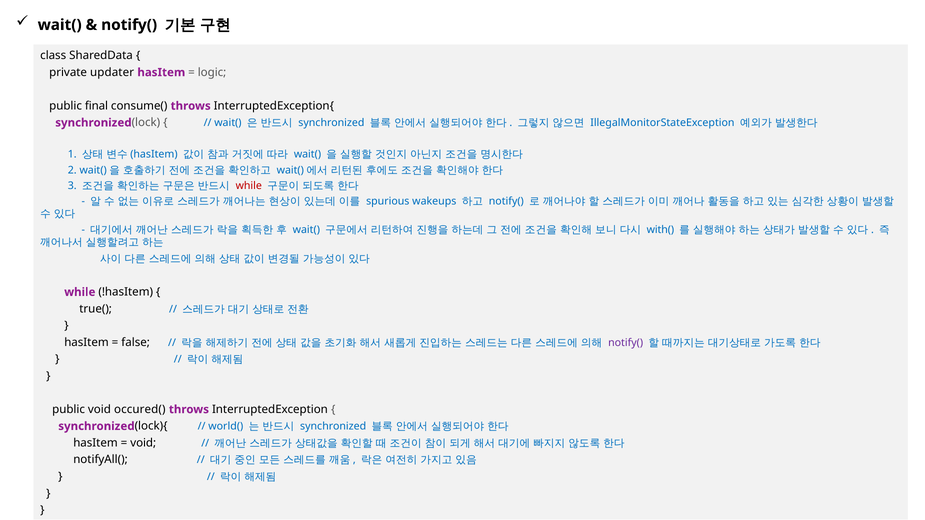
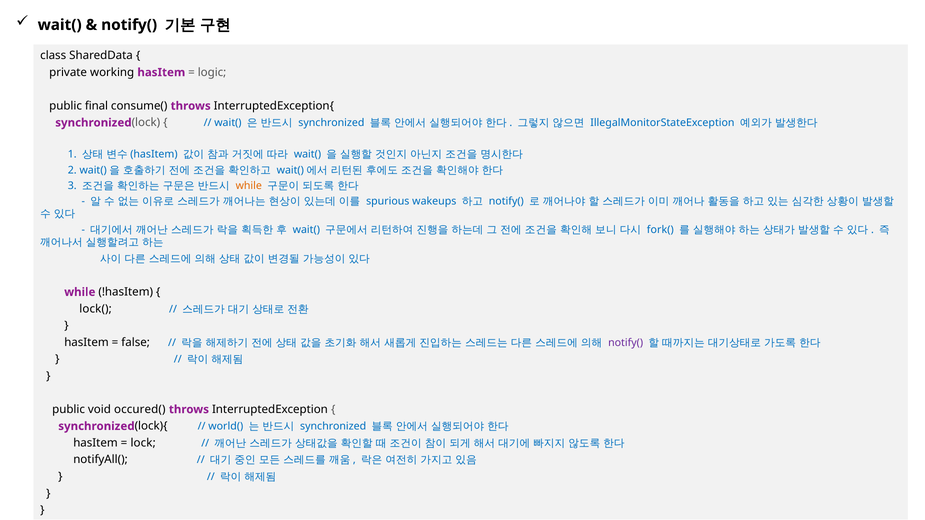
updater: updater -> working
while at (249, 186) colour: red -> orange
with(: with( -> fork(
true(: true( -> lock(
void at (143, 443): void -> lock
